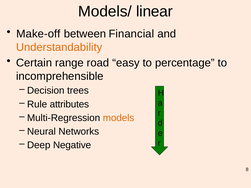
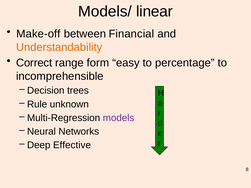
Certain: Certain -> Correct
road: road -> form
attributes: attributes -> unknown
models colour: orange -> purple
Negative: Negative -> Effective
